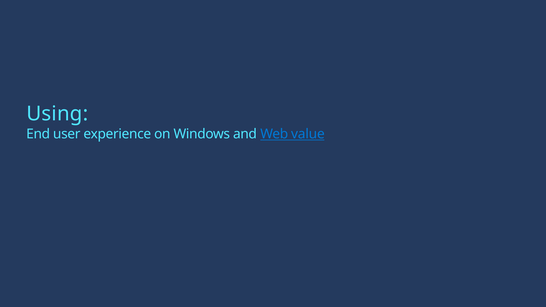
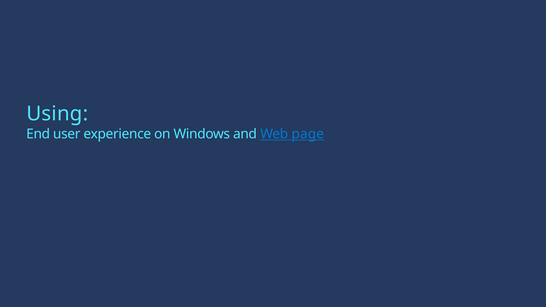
value: value -> page
